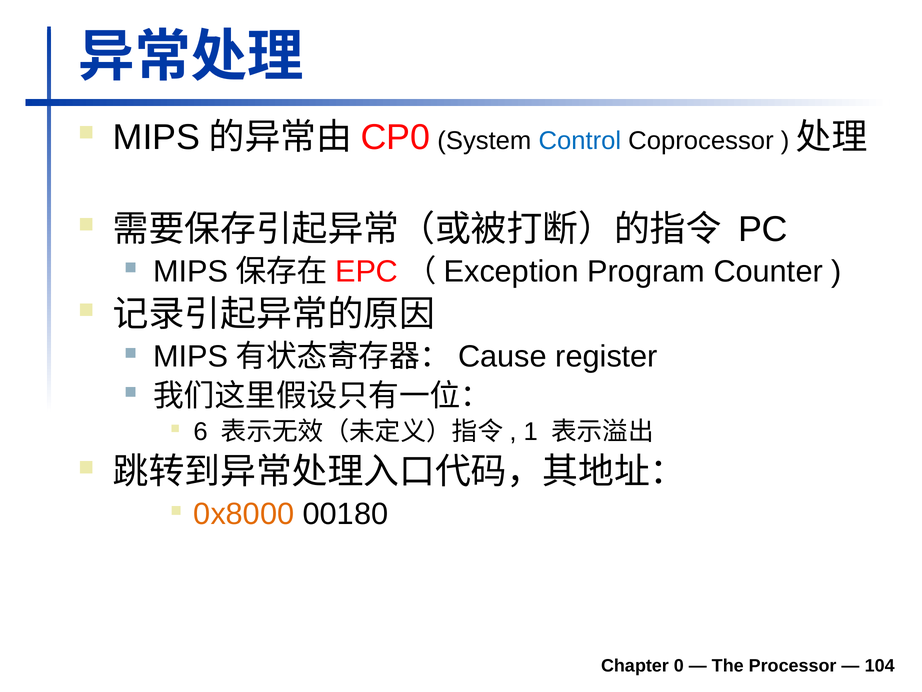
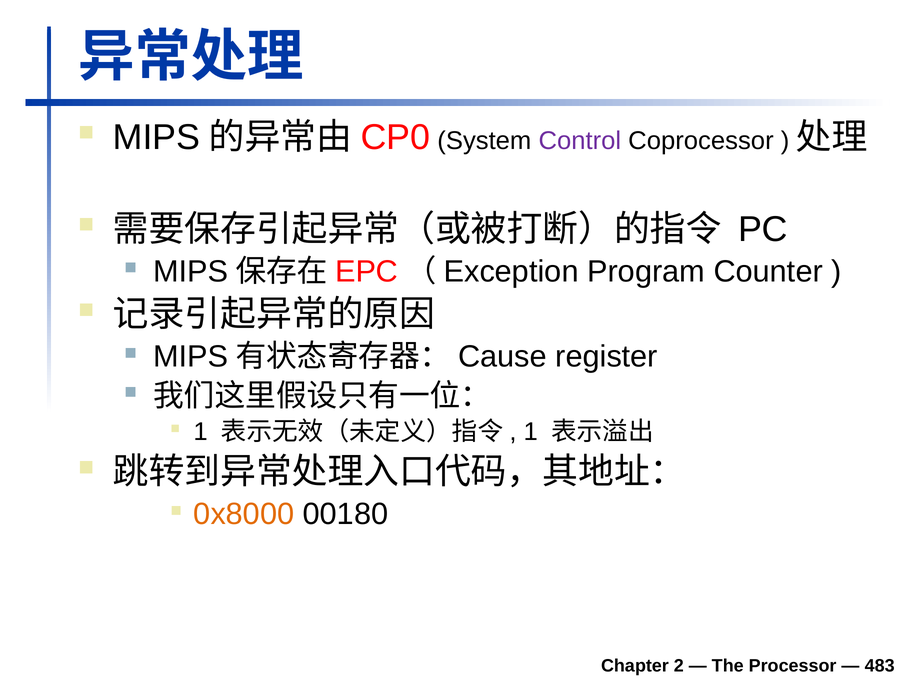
Control colour: blue -> purple
6 at (201, 431): 6 -> 1
0: 0 -> 2
104: 104 -> 483
